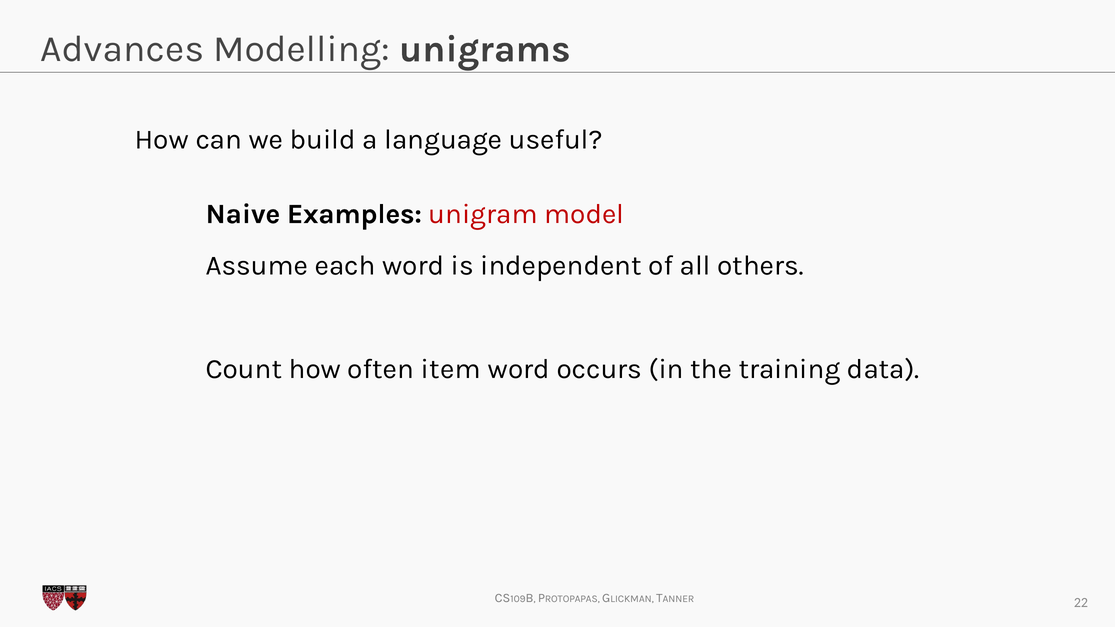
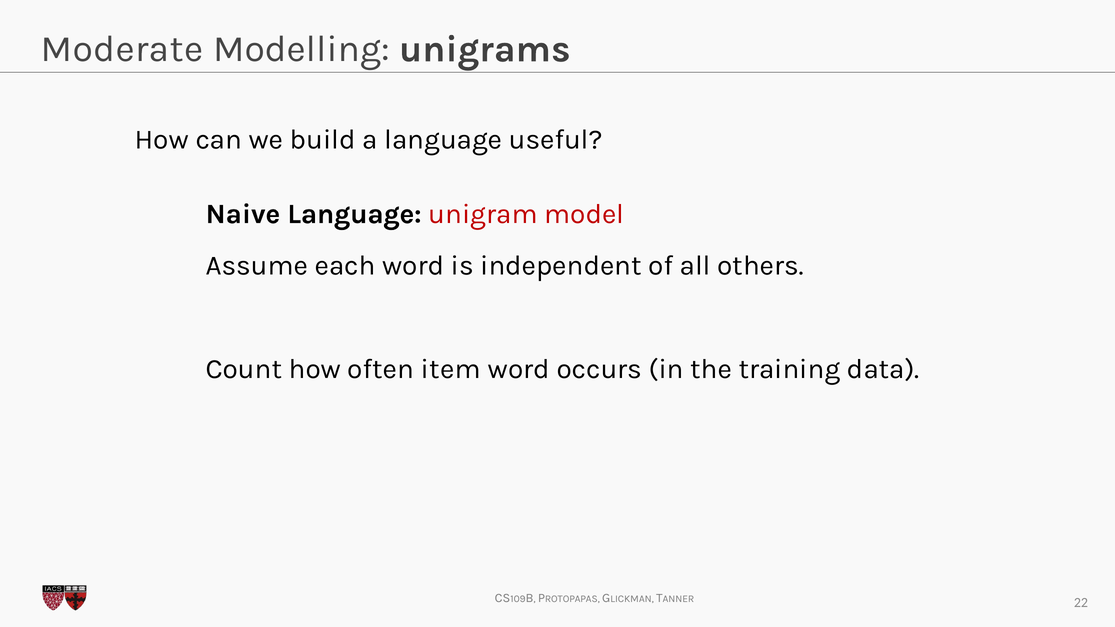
Advances: Advances -> Moderate
Naive Examples: Examples -> Language
